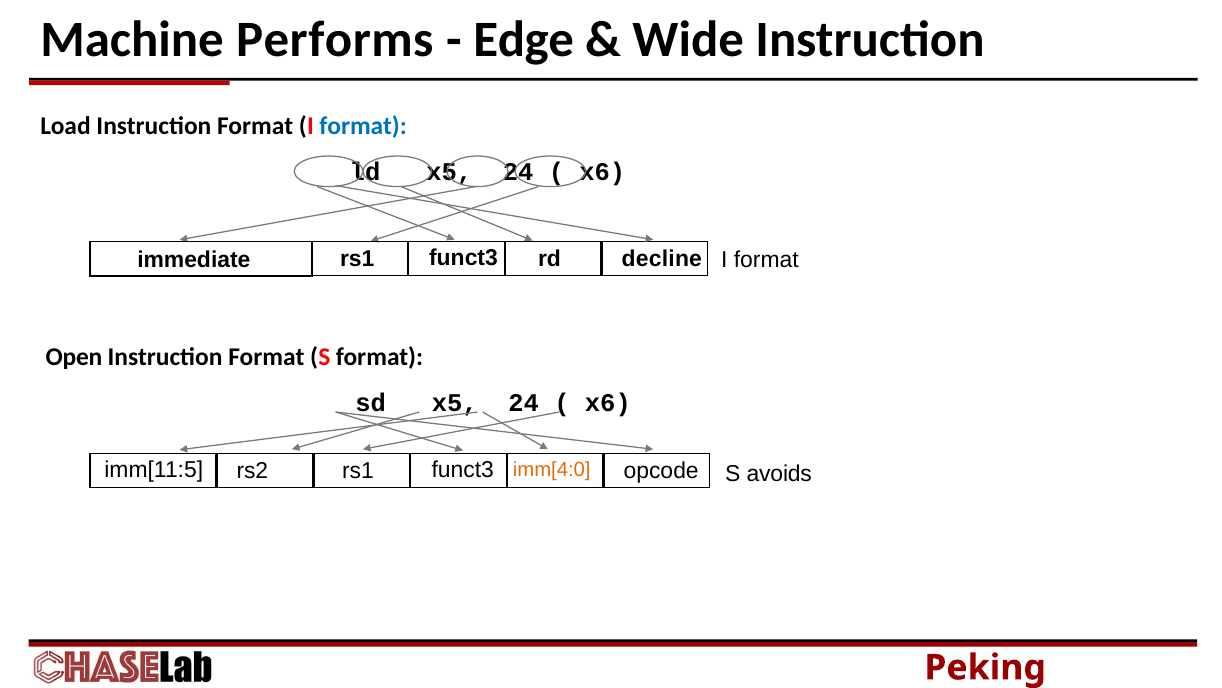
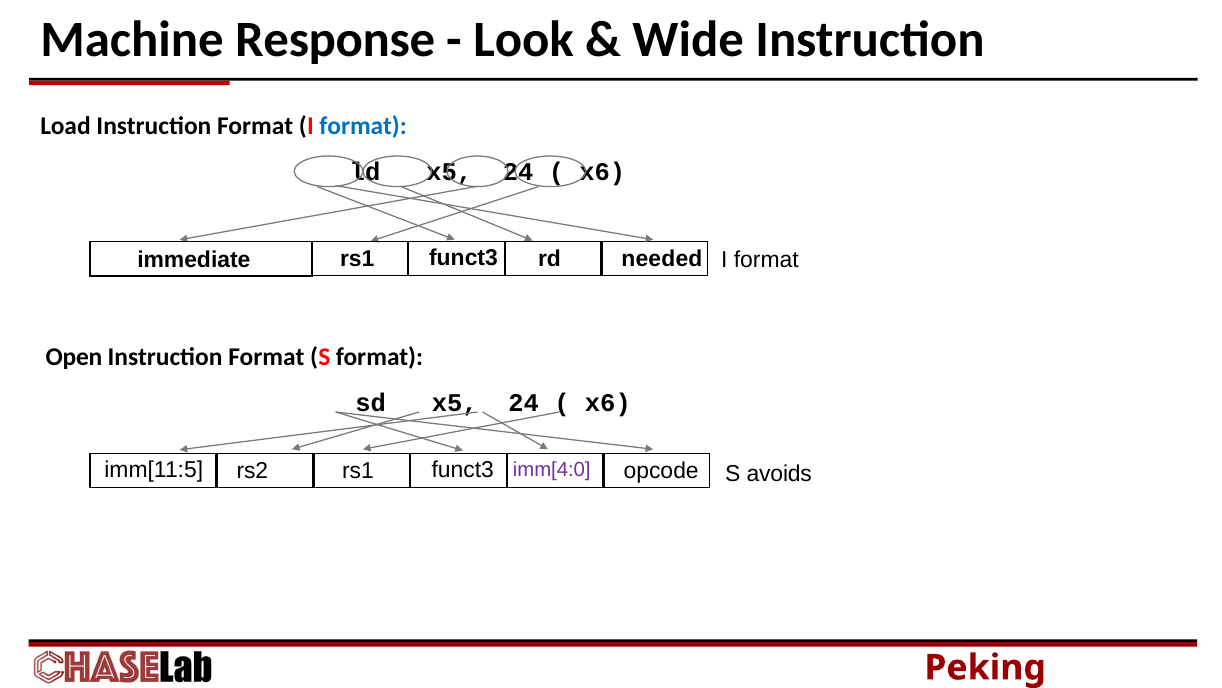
Performs: Performs -> Response
Edge: Edge -> Look
decline: decline -> needed
imm[4:0 colour: orange -> purple
